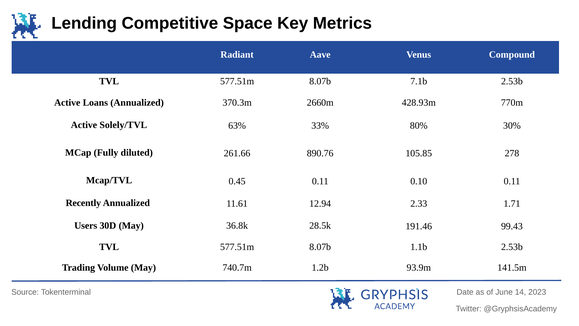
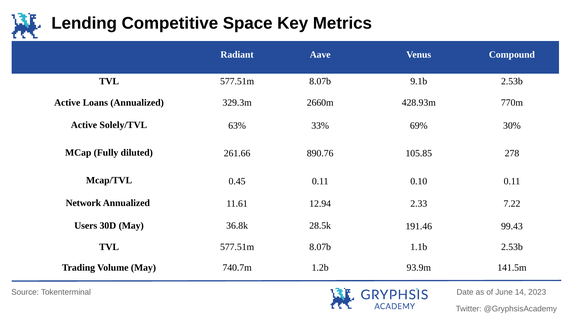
7.1b: 7.1b -> 9.1b
370.3m: 370.3m -> 329.3m
80%: 80% -> 69%
Recently: Recently -> Network
1.71: 1.71 -> 7.22
